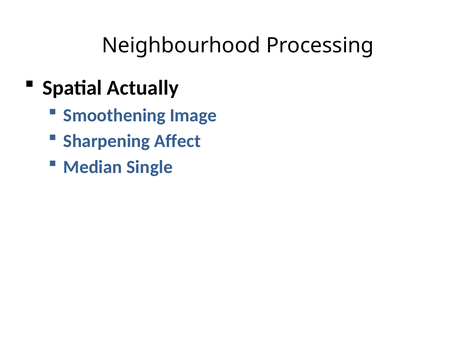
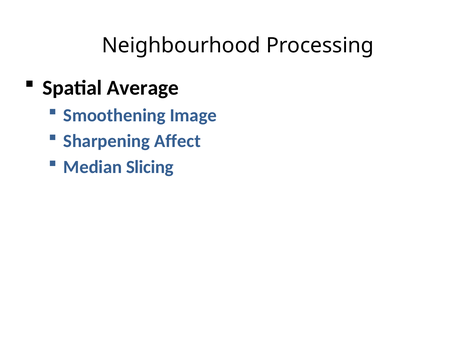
Actually: Actually -> Average
Single: Single -> Slicing
